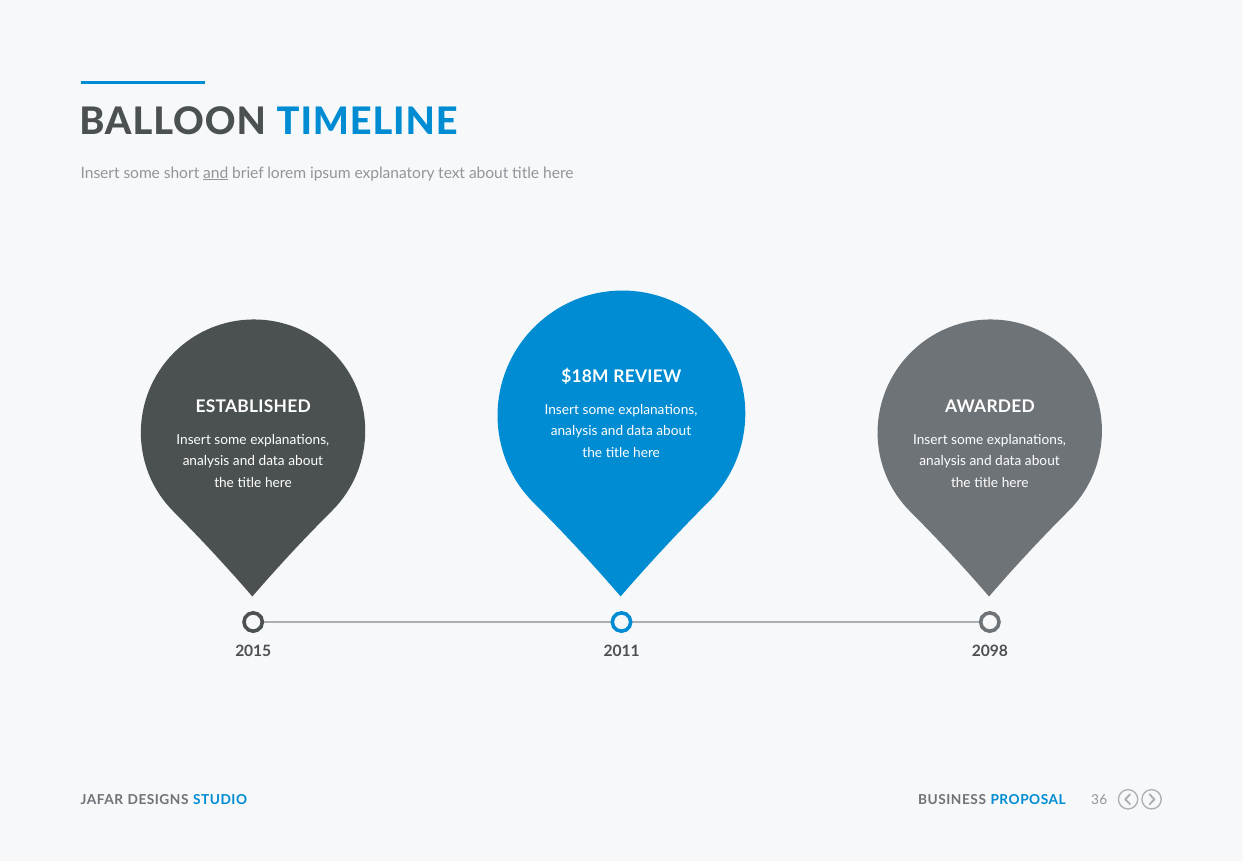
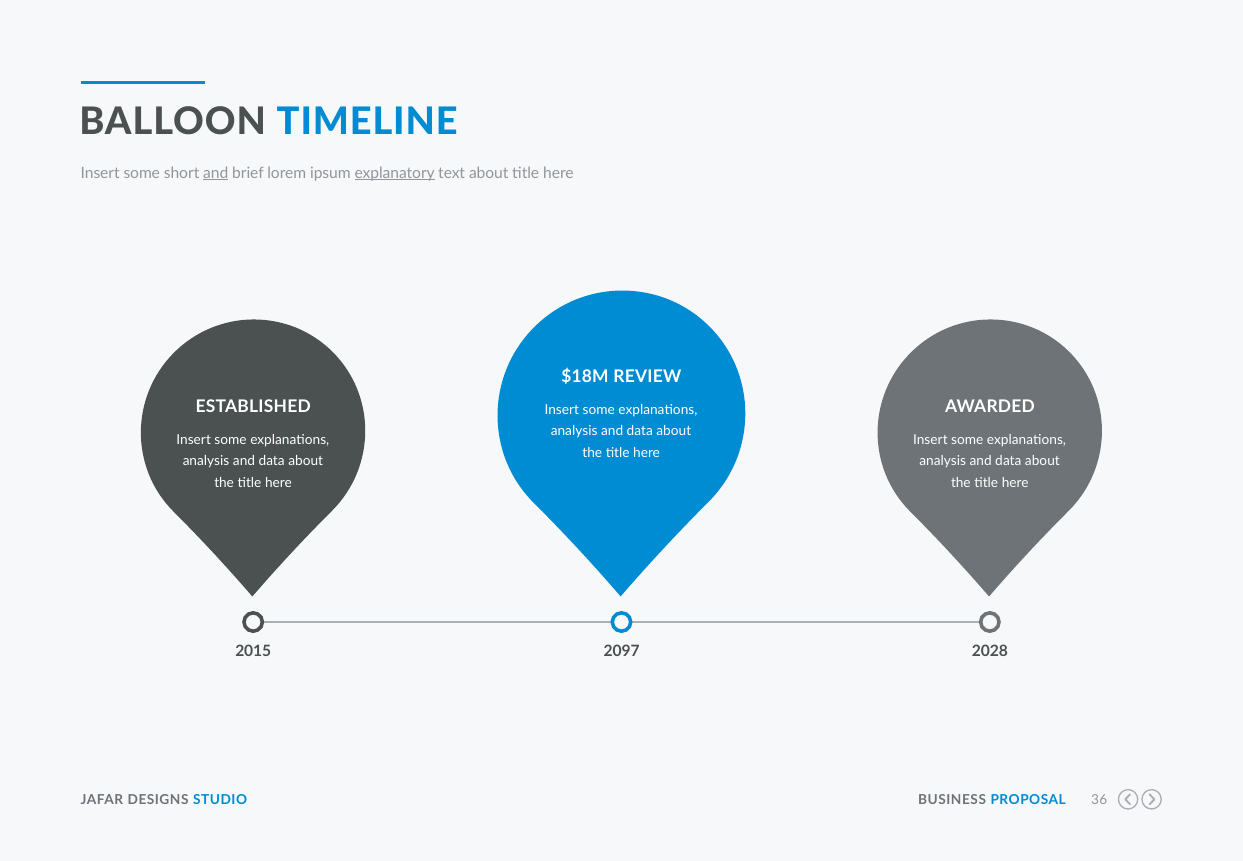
explanatory underline: none -> present
2011: 2011 -> 2097
2098: 2098 -> 2028
